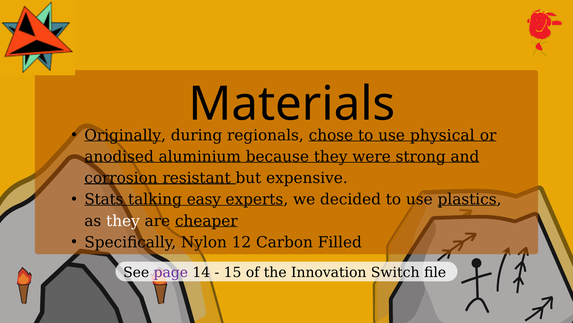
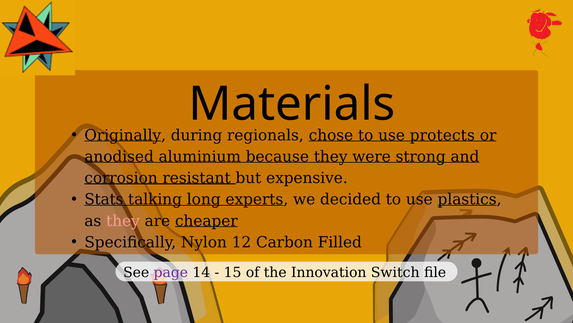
physical: physical -> protects
easy: easy -> long
they at (123, 220) colour: white -> pink
